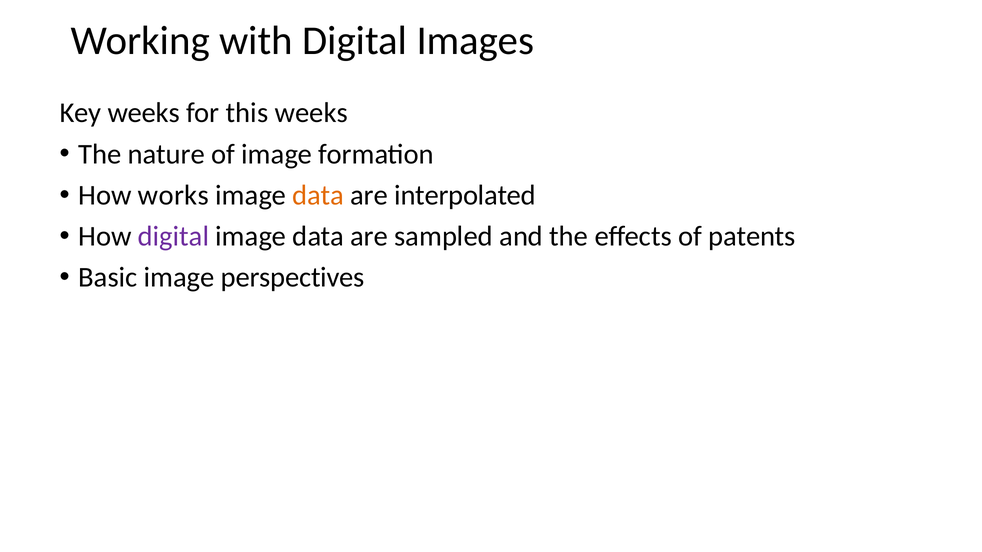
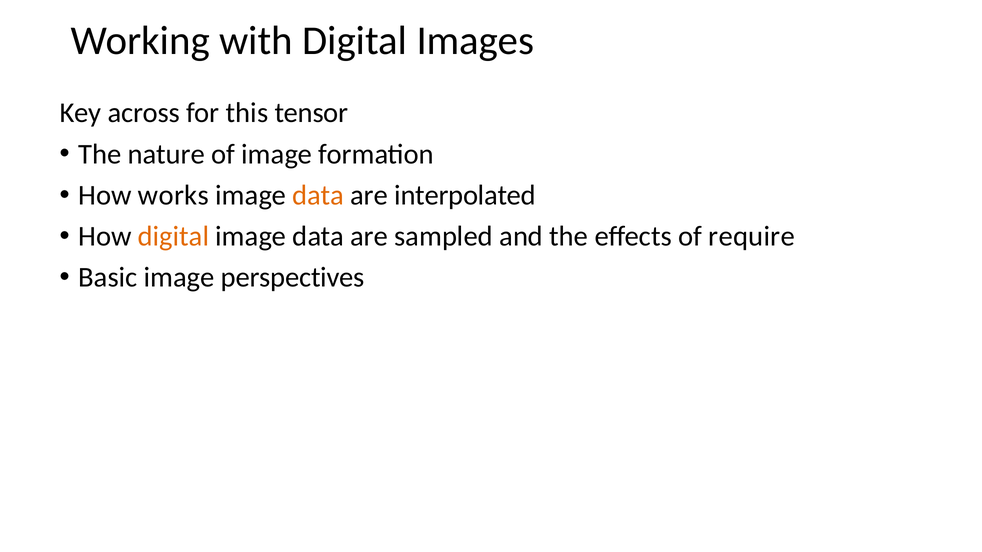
Key weeks: weeks -> across
this weeks: weeks -> tensor
digital at (174, 237) colour: purple -> orange
patents: patents -> require
